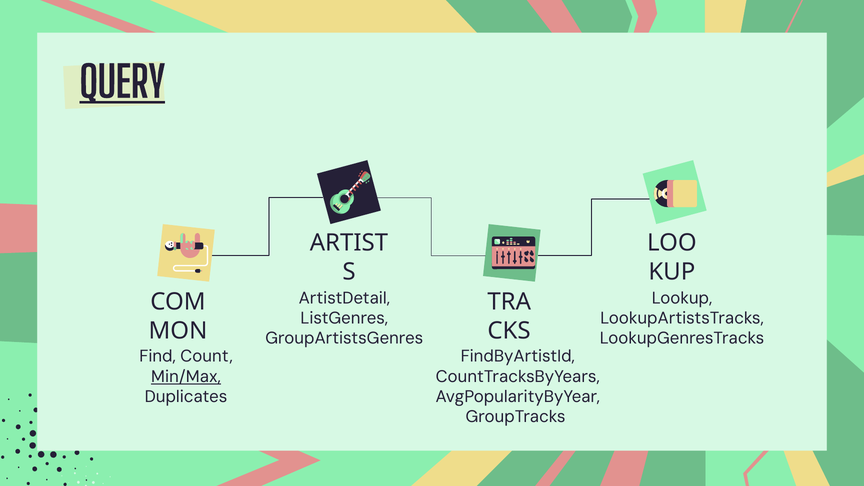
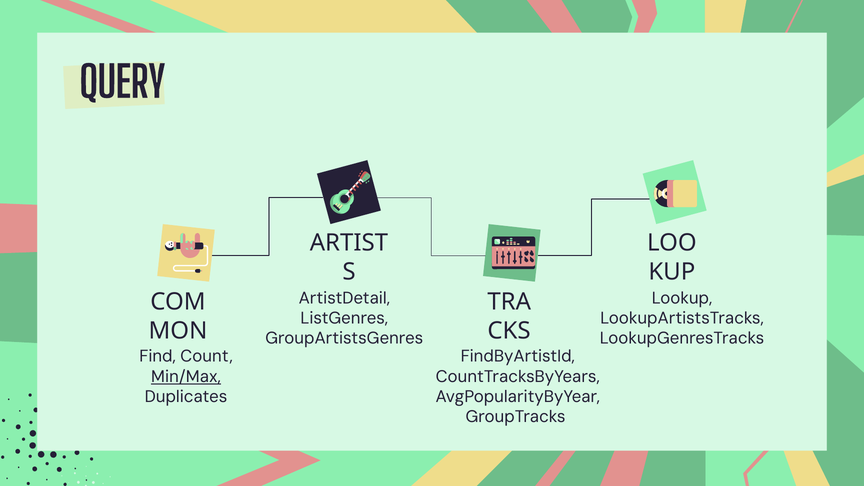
QUERY underline: present -> none
